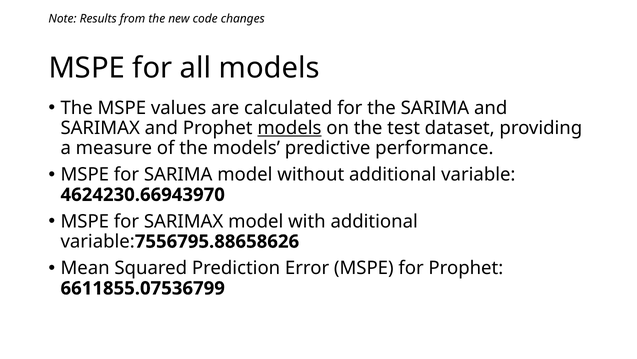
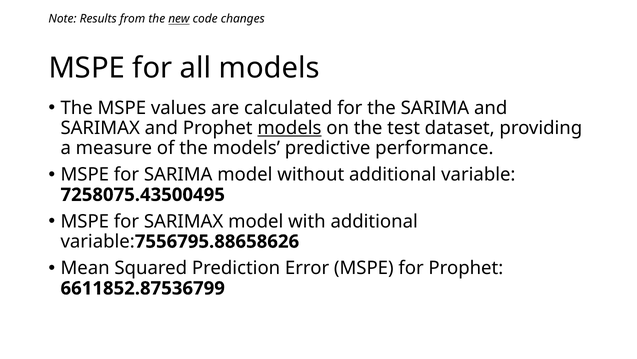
new underline: none -> present
4624230.66943970: 4624230.66943970 -> 7258075.43500495
6611855.07536799: 6611855.07536799 -> 6611852.87536799
